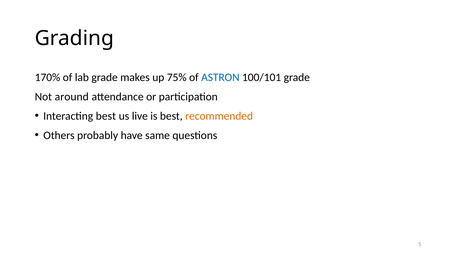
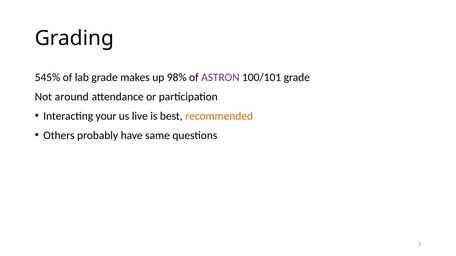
170%: 170% -> 545%
75%: 75% -> 98%
ASTRON colour: blue -> purple
Interacting best: best -> your
